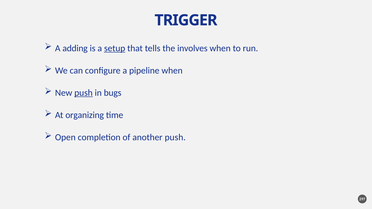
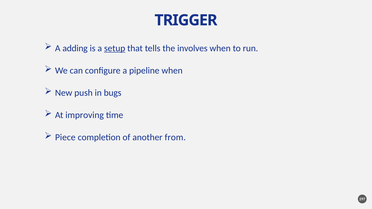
push at (84, 93) underline: present -> none
organizing: organizing -> improving
Open: Open -> Piece
another push: push -> from
